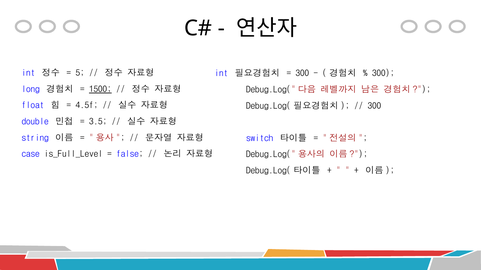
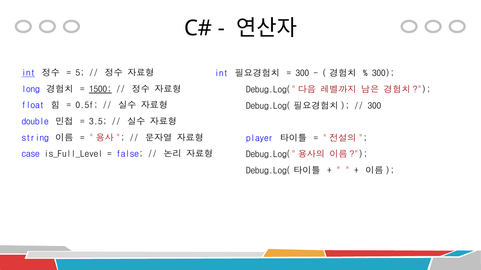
int at (28, 73) underline: none -> present
4.5f: 4.5f -> 0.5f
switch: switch -> player
